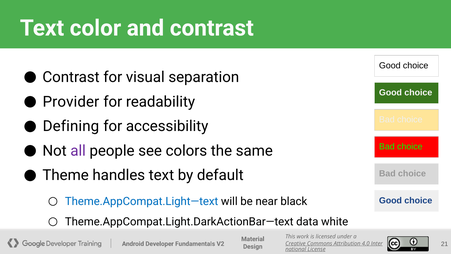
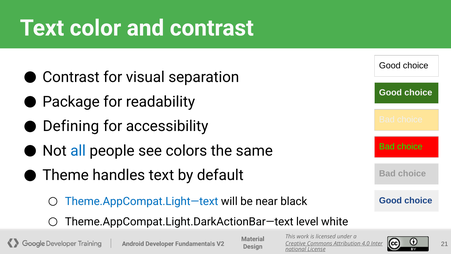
Provider: Provider -> Package
all colour: purple -> blue
data: data -> level
